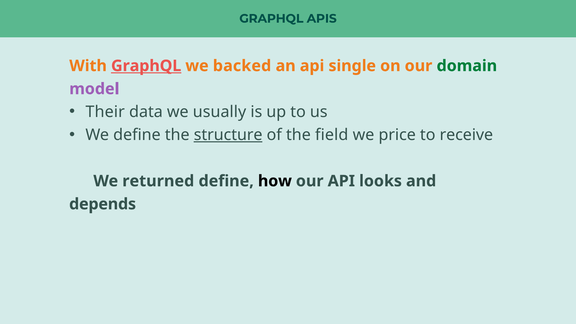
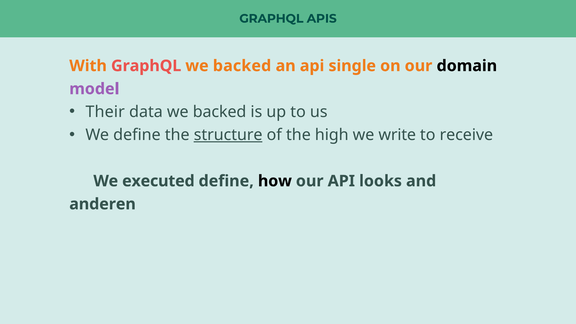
GraphQL at (146, 66) underline: present -> none
domain colour: green -> black
data we usually: usually -> backed
field: field -> high
price: price -> write
returned: returned -> executed
depends: depends -> anderen
